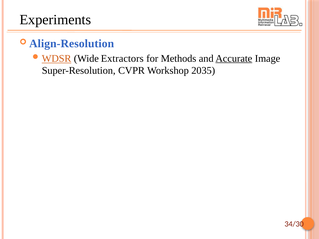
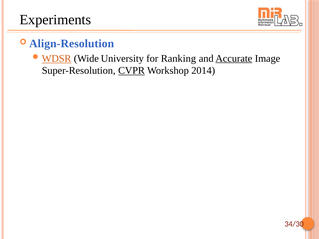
Extractors: Extractors -> University
Methods: Methods -> Ranking
CVPR underline: none -> present
2035: 2035 -> 2014
